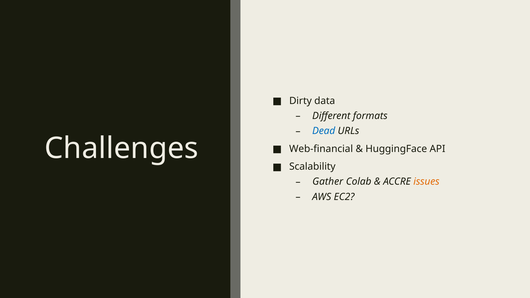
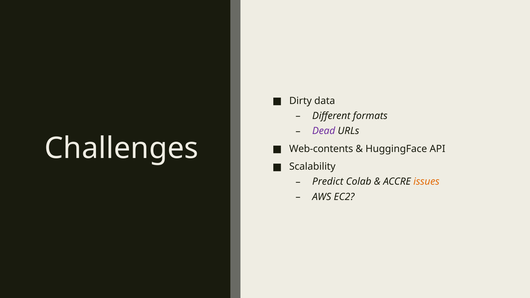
Dead colour: blue -> purple
Web-financial: Web-financial -> Web-contents
Gather: Gather -> Predict
